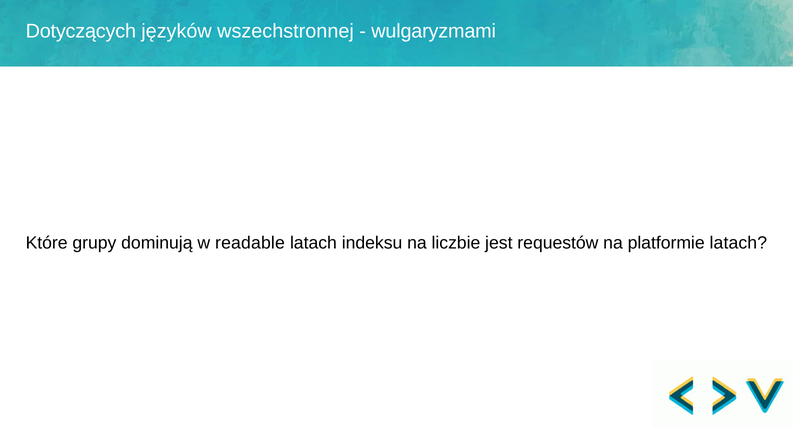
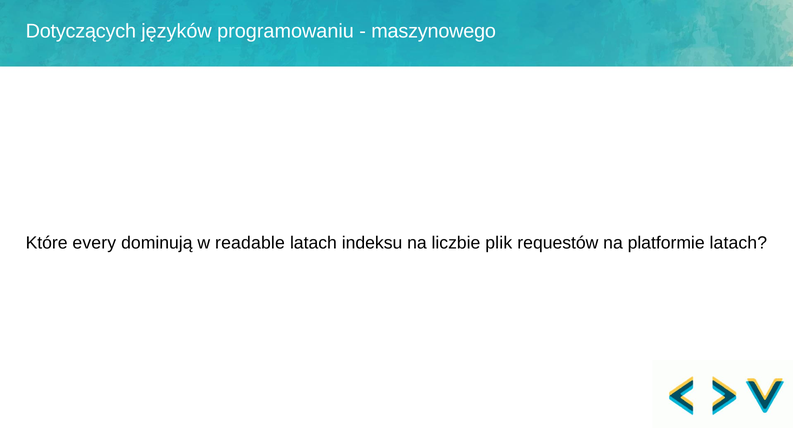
wszechstronnej: wszechstronnej -> programowaniu
wulgaryzmami: wulgaryzmami -> maszynowego
grupy: grupy -> every
jest: jest -> plik
